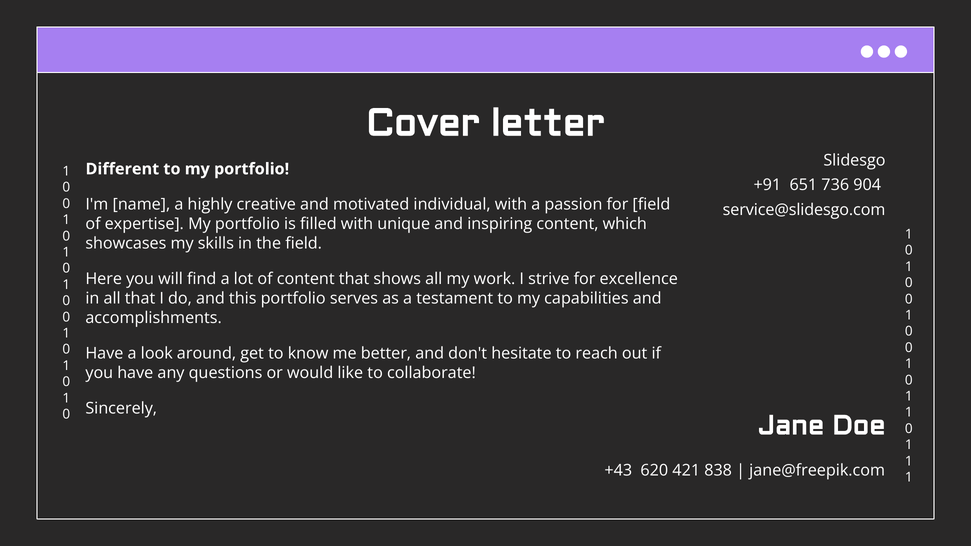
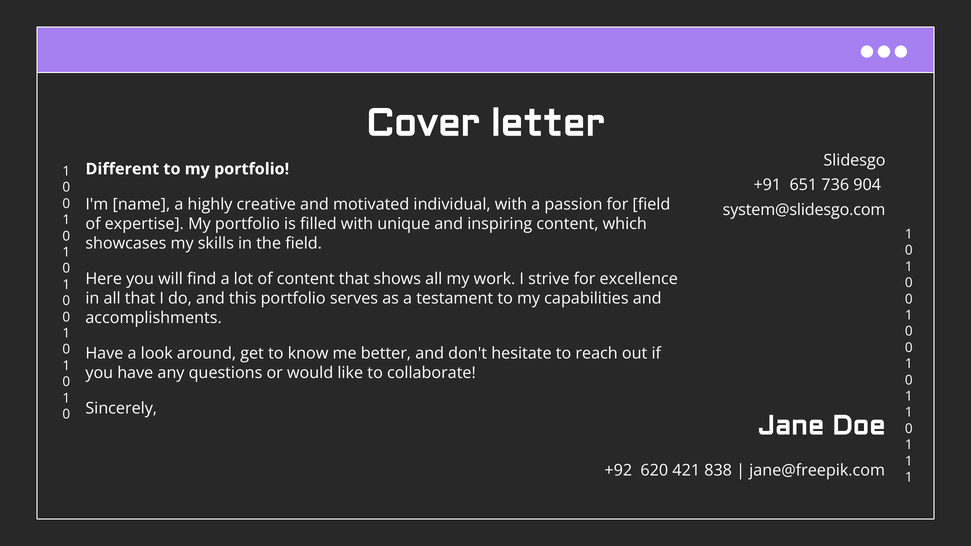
service@slidesgo.com: service@slidesgo.com -> system@slidesgo.com
+43: +43 -> +92
